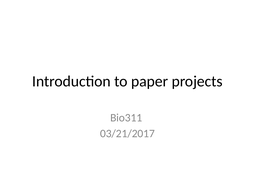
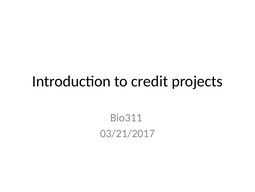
paper: paper -> credit
